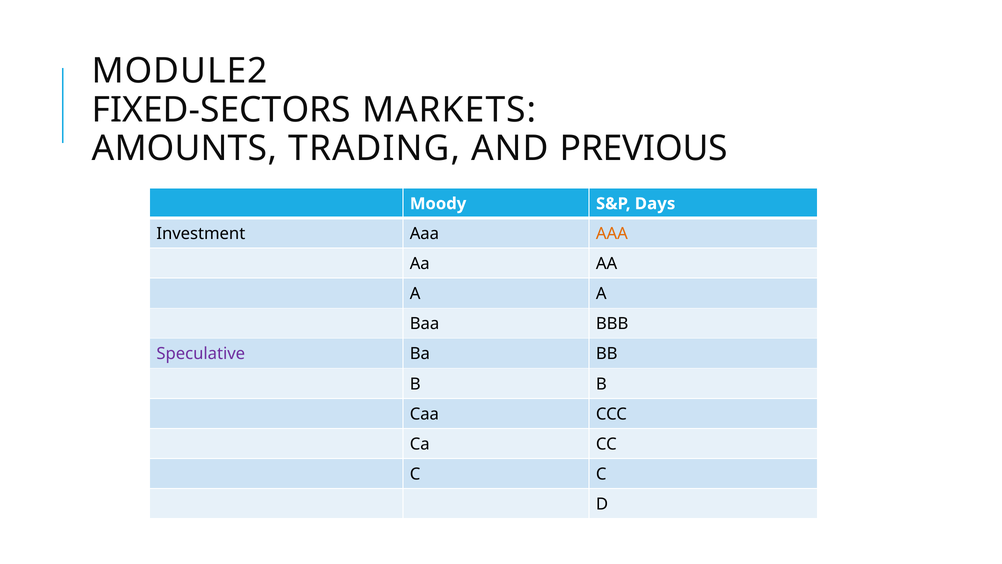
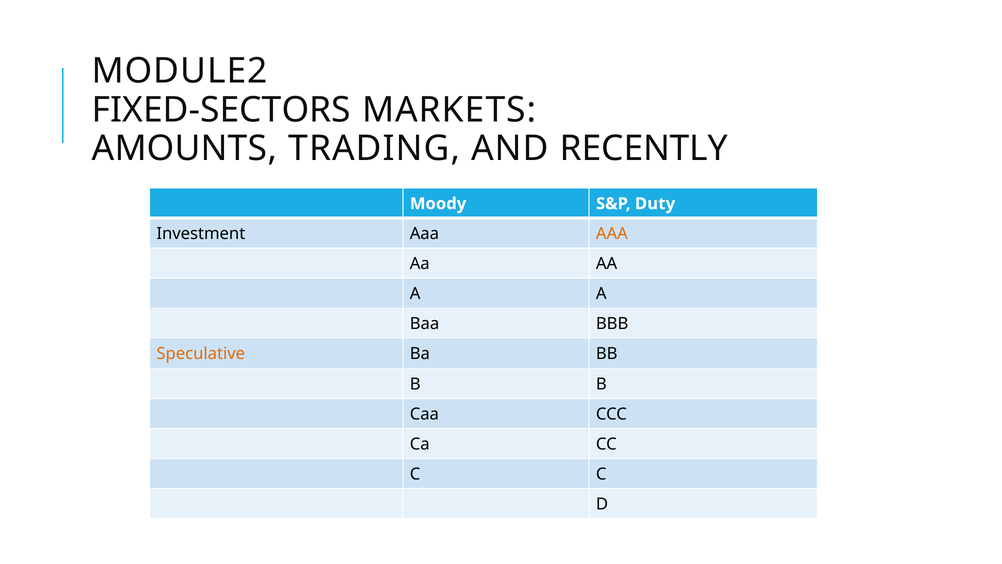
PREVIOUS: PREVIOUS -> RECENTLY
Days: Days -> Duty
Speculative colour: purple -> orange
